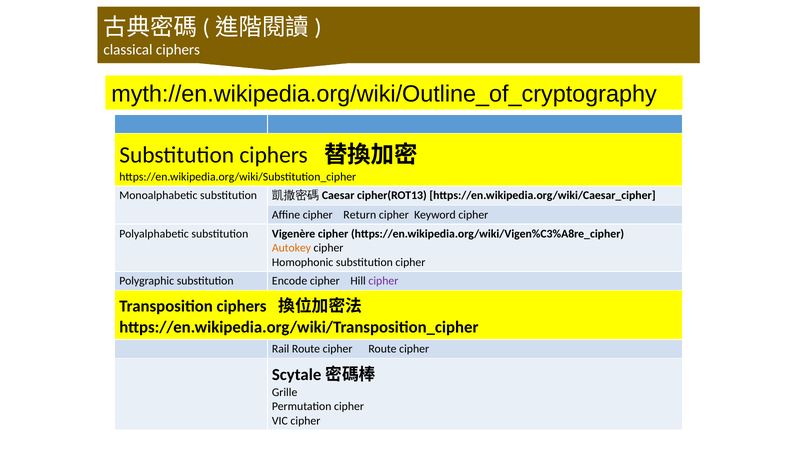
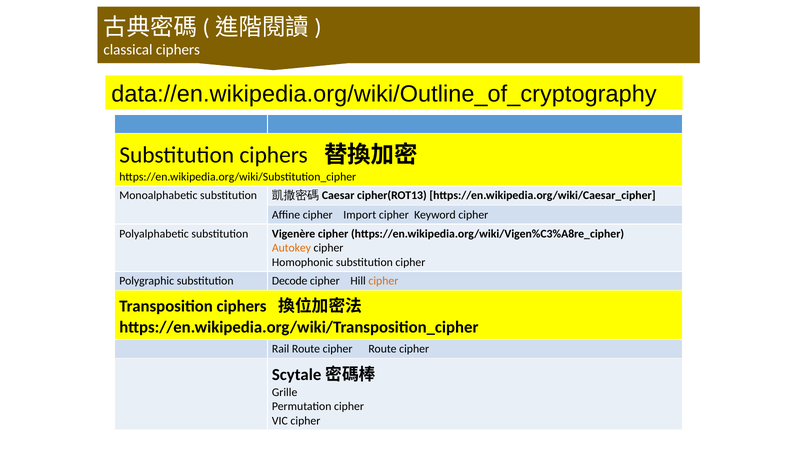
myth://en.wikipedia.org/wiki/Outline_of_cryptography: myth://en.wikipedia.org/wiki/Outline_of_cryptography -> data://en.wikipedia.org/wiki/Outline_of_cryptography
Return: Return -> Import
Encode: Encode -> Decode
cipher at (383, 281) colour: purple -> orange
